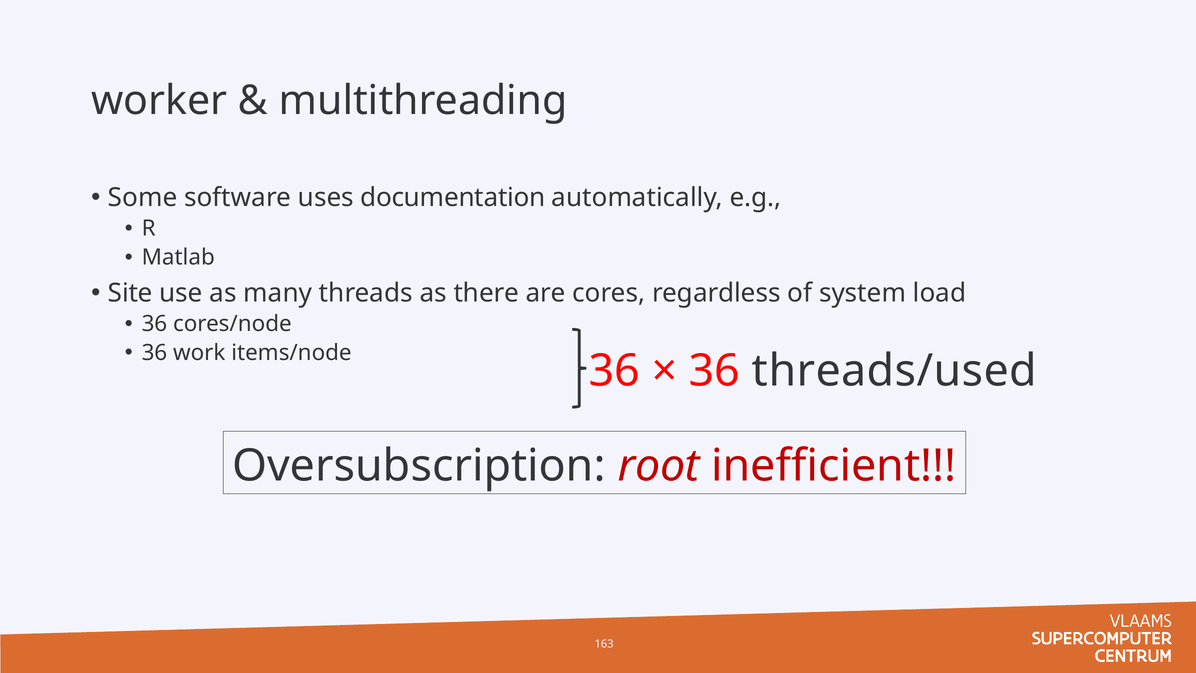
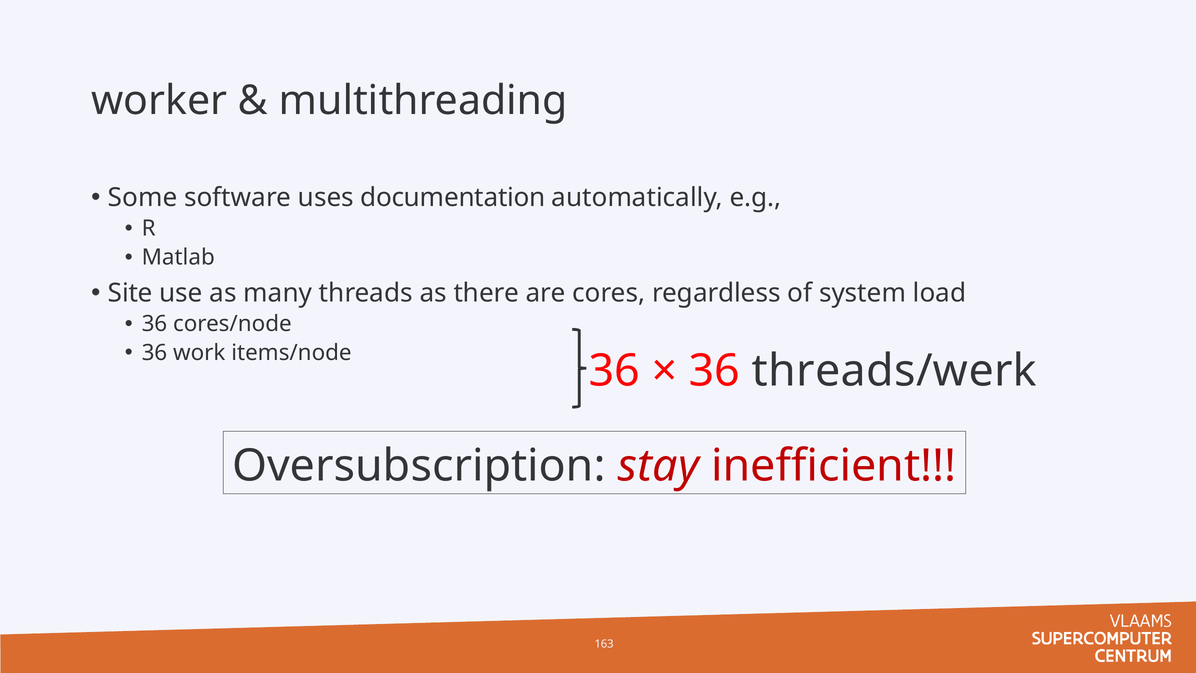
threads/used: threads/used -> threads/werk
root: root -> stay
